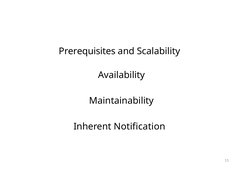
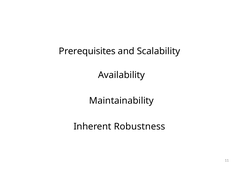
Notification: Notification -> Robustness
